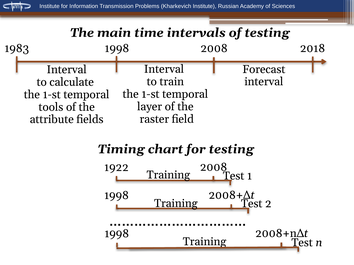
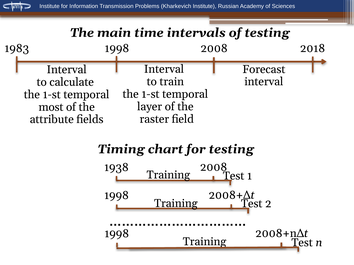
tools: tools -> most
1922: 1922 -> 1938
